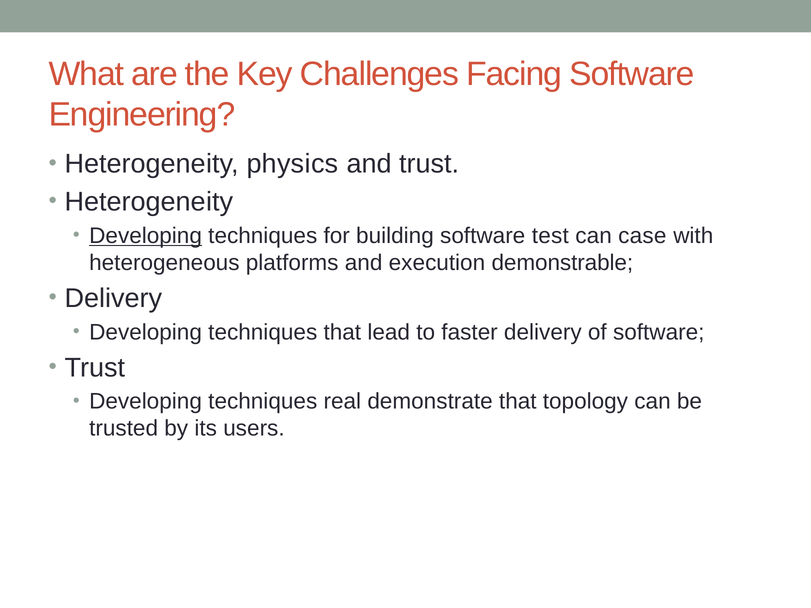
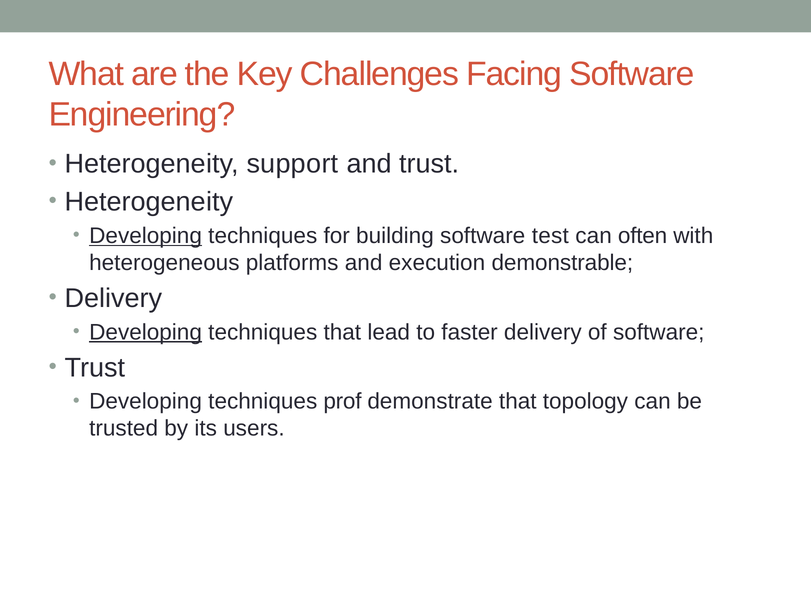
physics: physics -> support
case: case -> often
Developing at (146, 332) underline: none -> present
real: real -> prof
